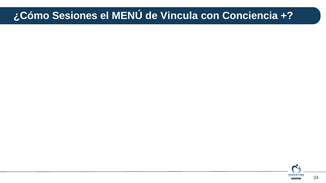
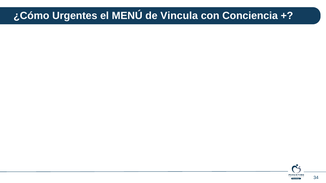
Sesiones: Sesiones -> Urgentes
